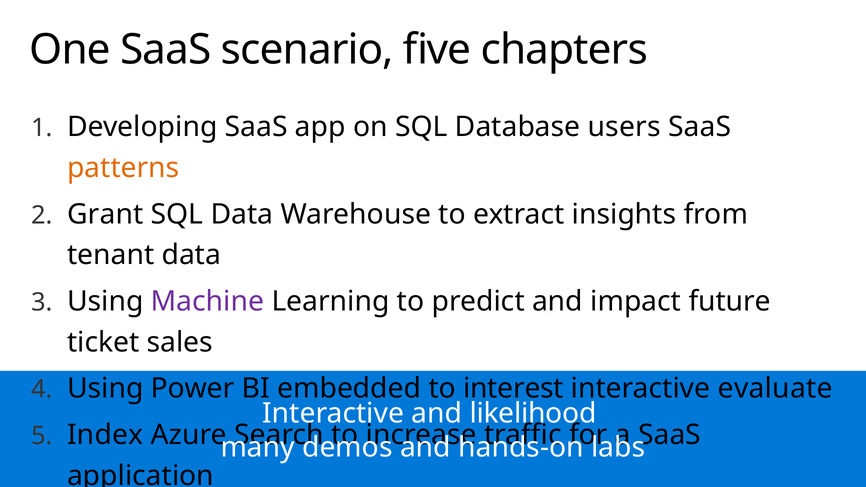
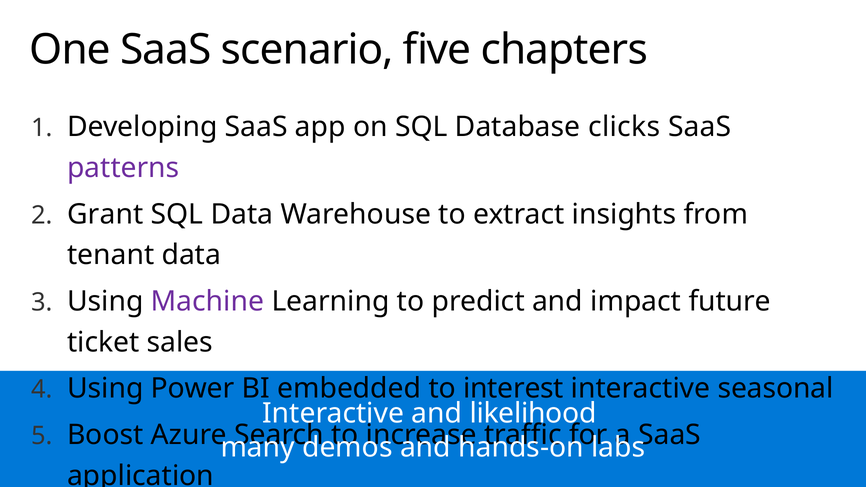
users: users -> clicks
patterns colour: orange -> purple
evaluate: evaluate -> seasonal
Index: Index -> Boost
